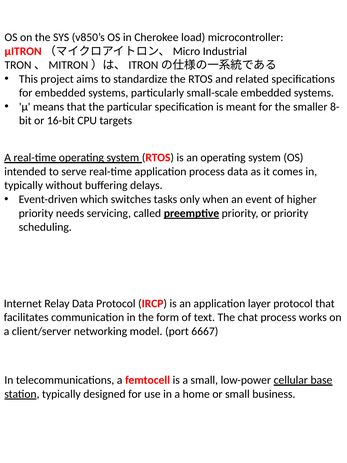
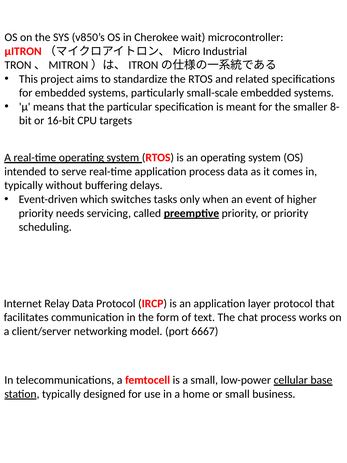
load: load -> wait
